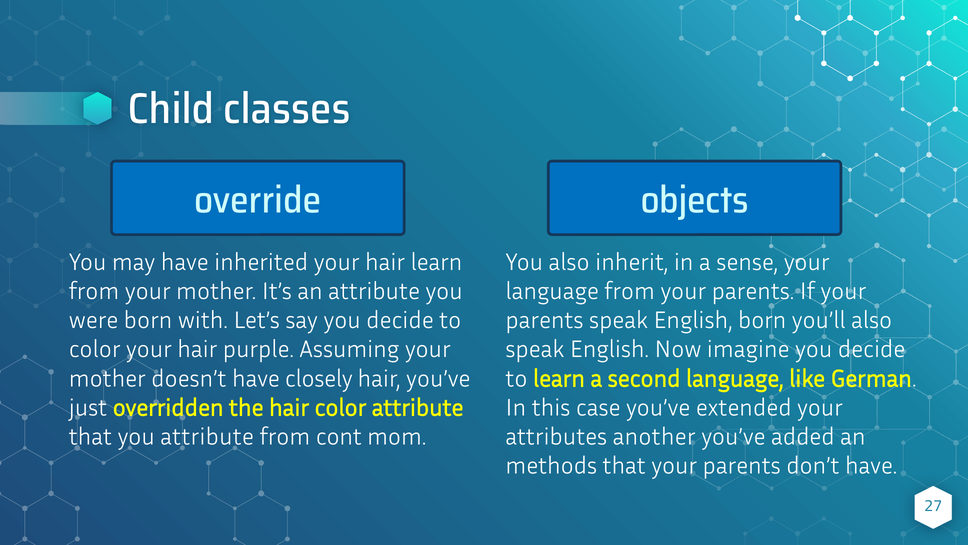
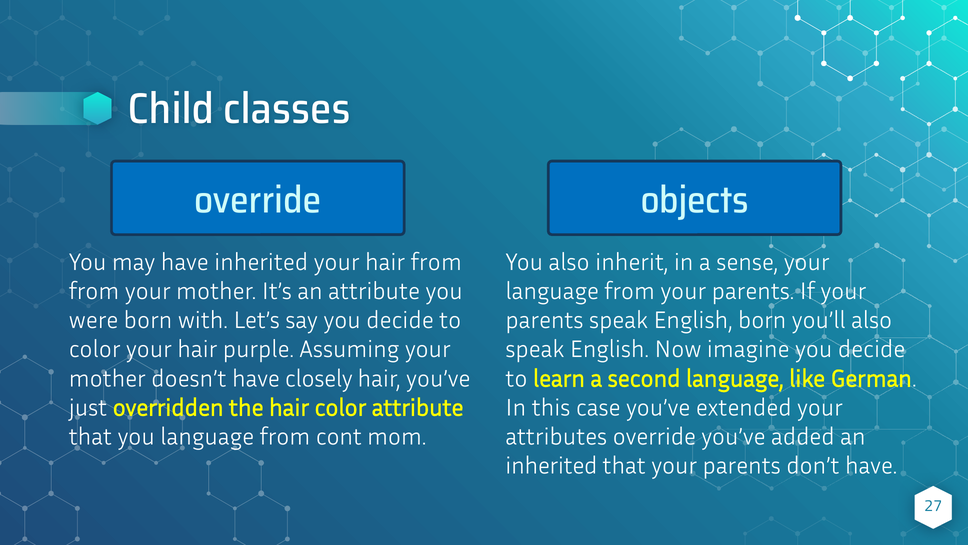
hair learn: learn -> from
you attribute: attribute -> language
attributes another: another -> override
methods at (551, 465): methods -> inherited
